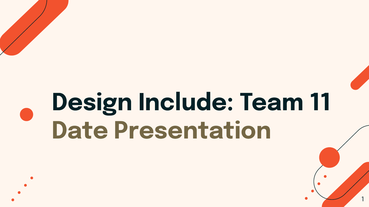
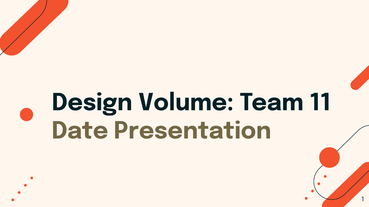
Include: Include -> Volume
